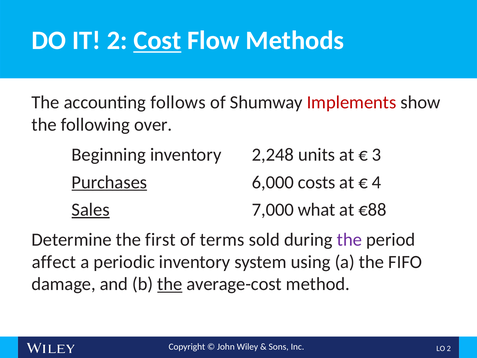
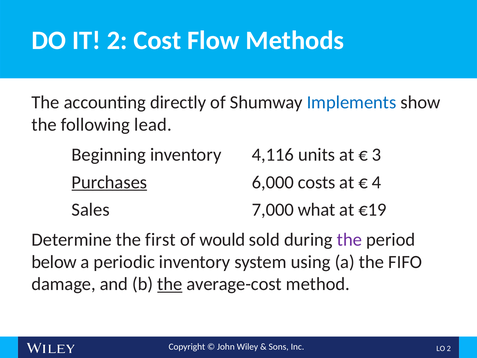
Cost underline: present -> none
follows: follows -> directly
Implements colour: red -> blue
over: over -> lead
2,248: 2,248 -> 4,116
Sales underline: present -> none
€88: €88 -> €19
terms: terms -> would
affect: affect -> below
